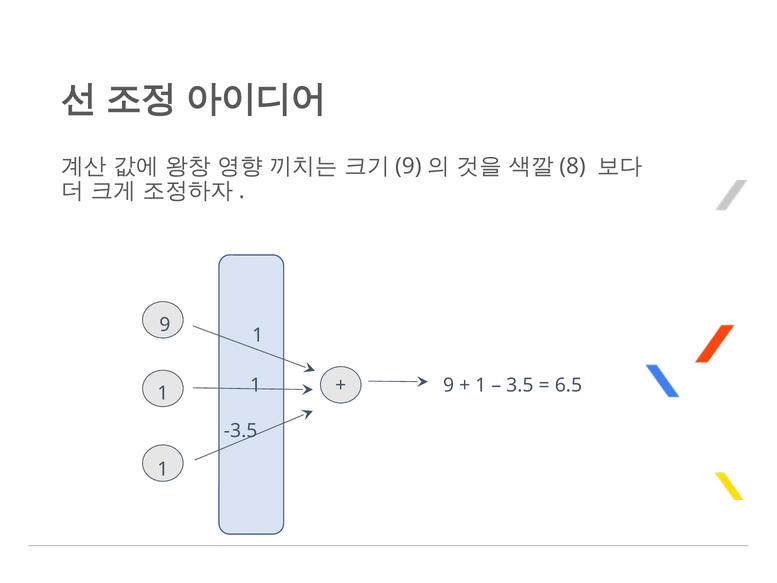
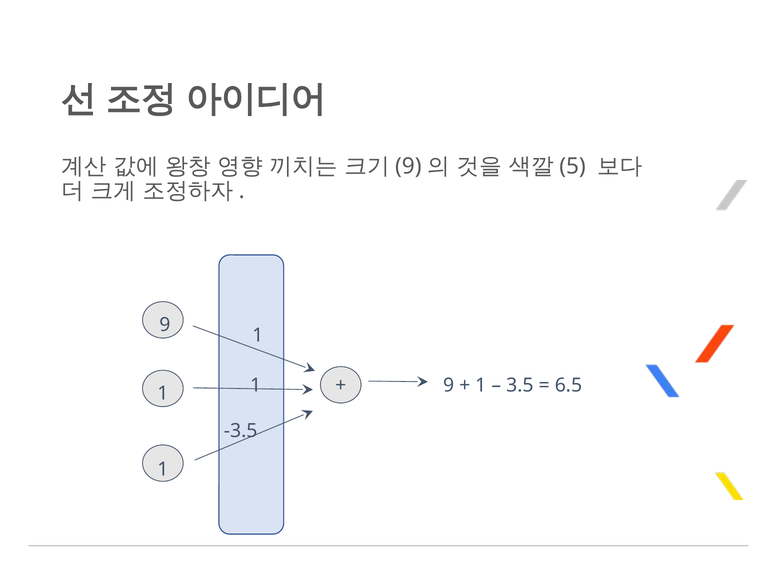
8: 8 -> 5
